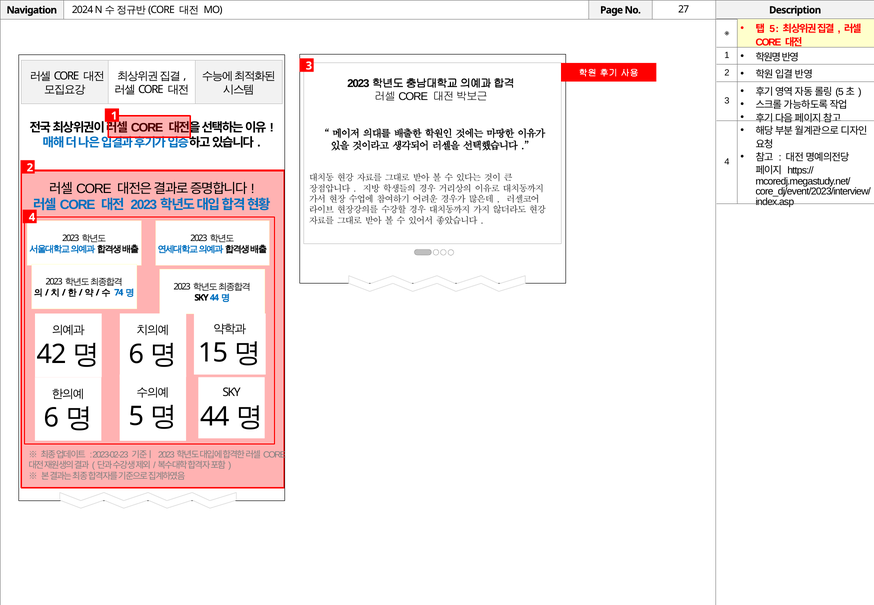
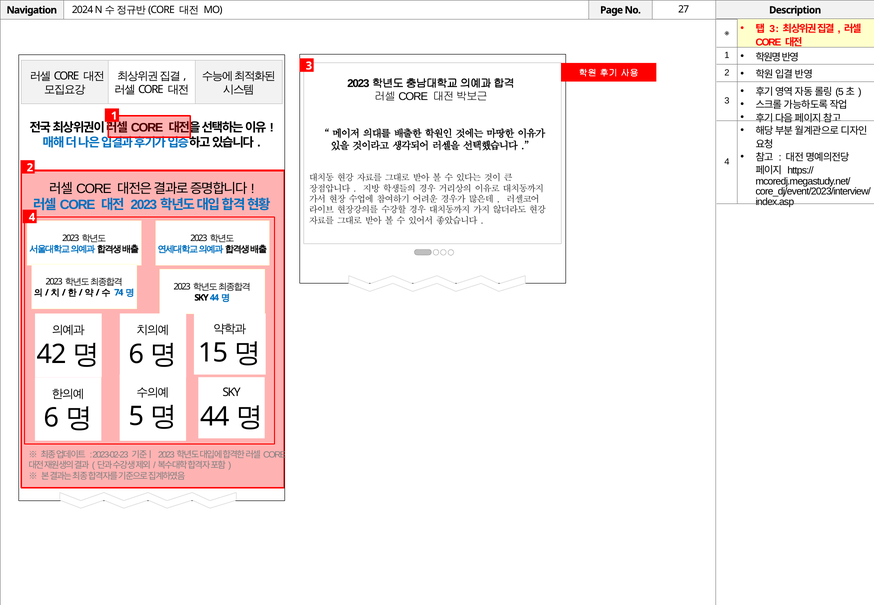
5 at (772, 29): 5 -> 3
